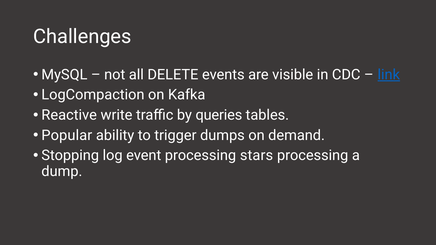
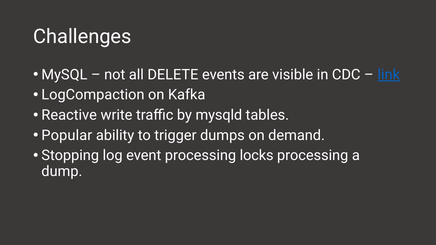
queries: queries -> mysqld
stars: stars -> locks
